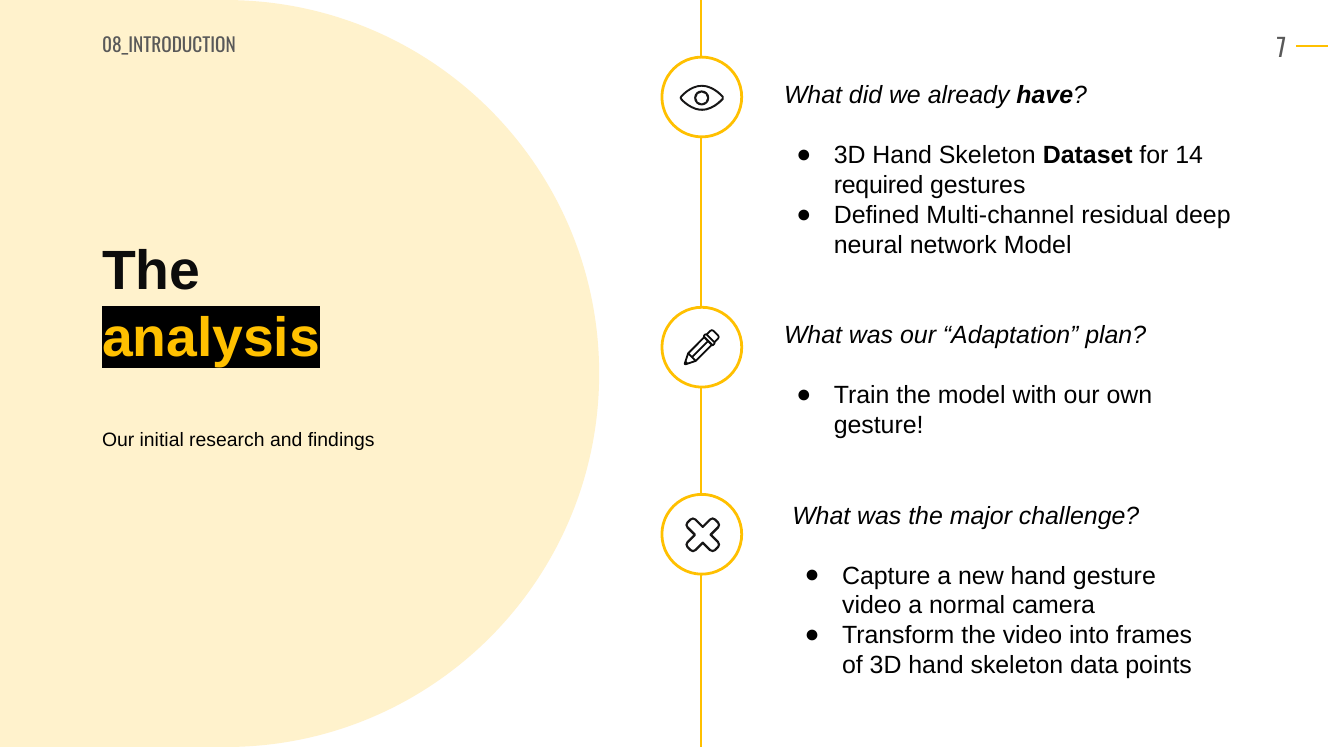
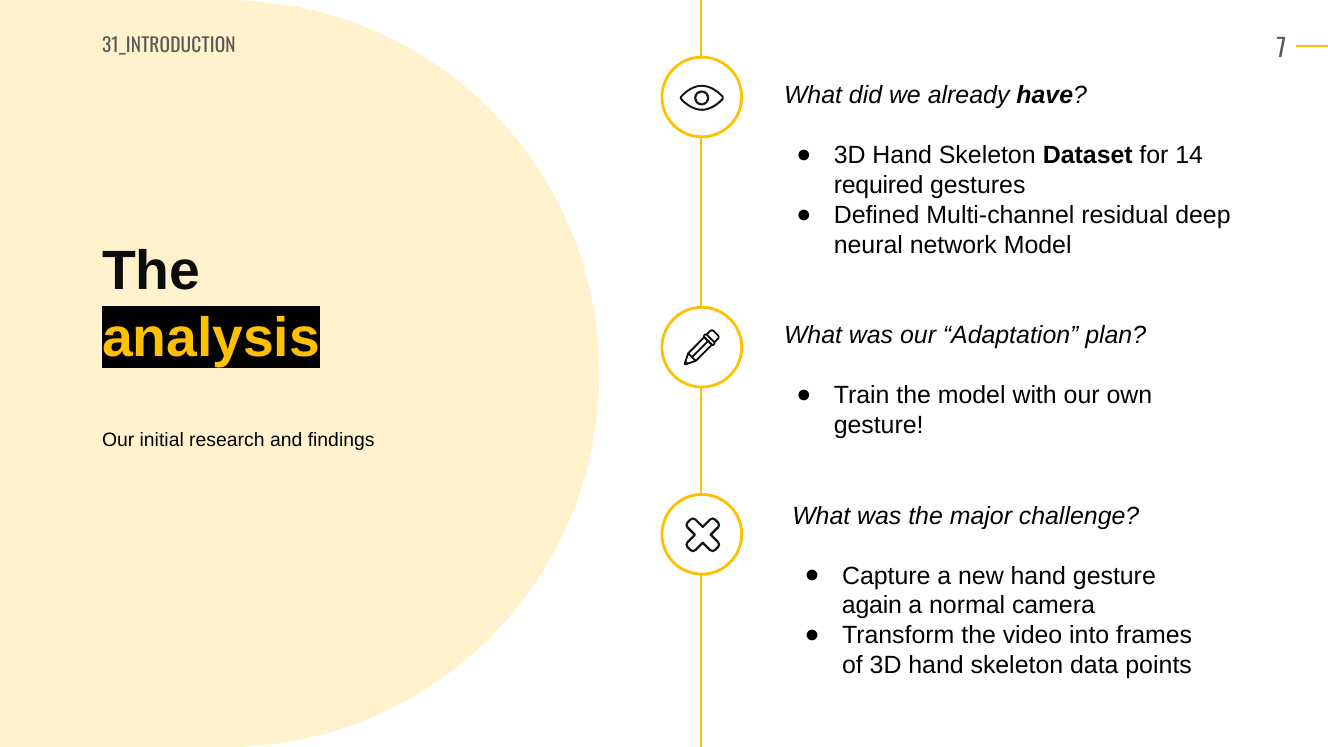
08_INTRODUCTION: 08_INTRODUCTION -> 31_INTRODUCTION
video at (872, 606): video -> again
